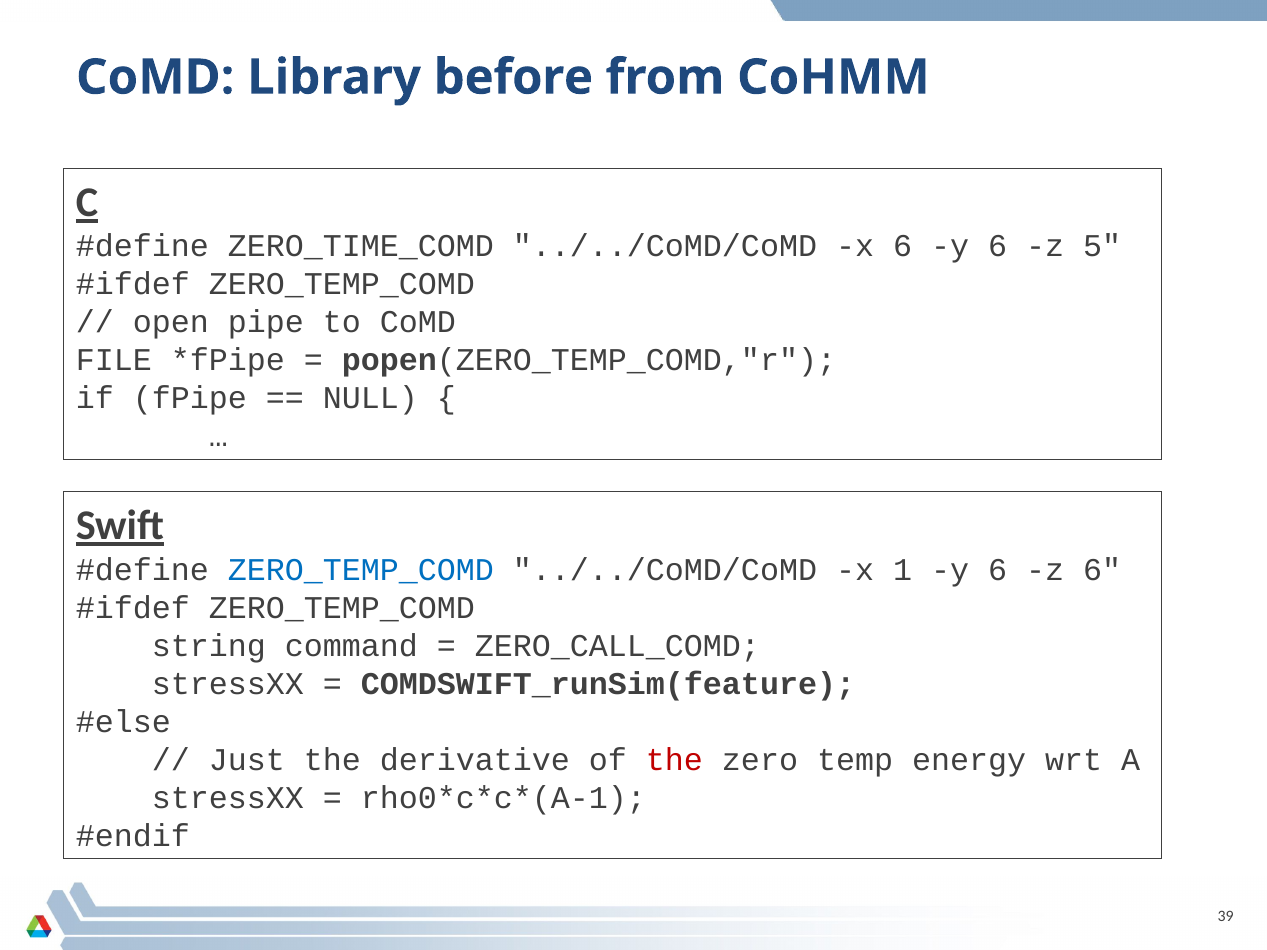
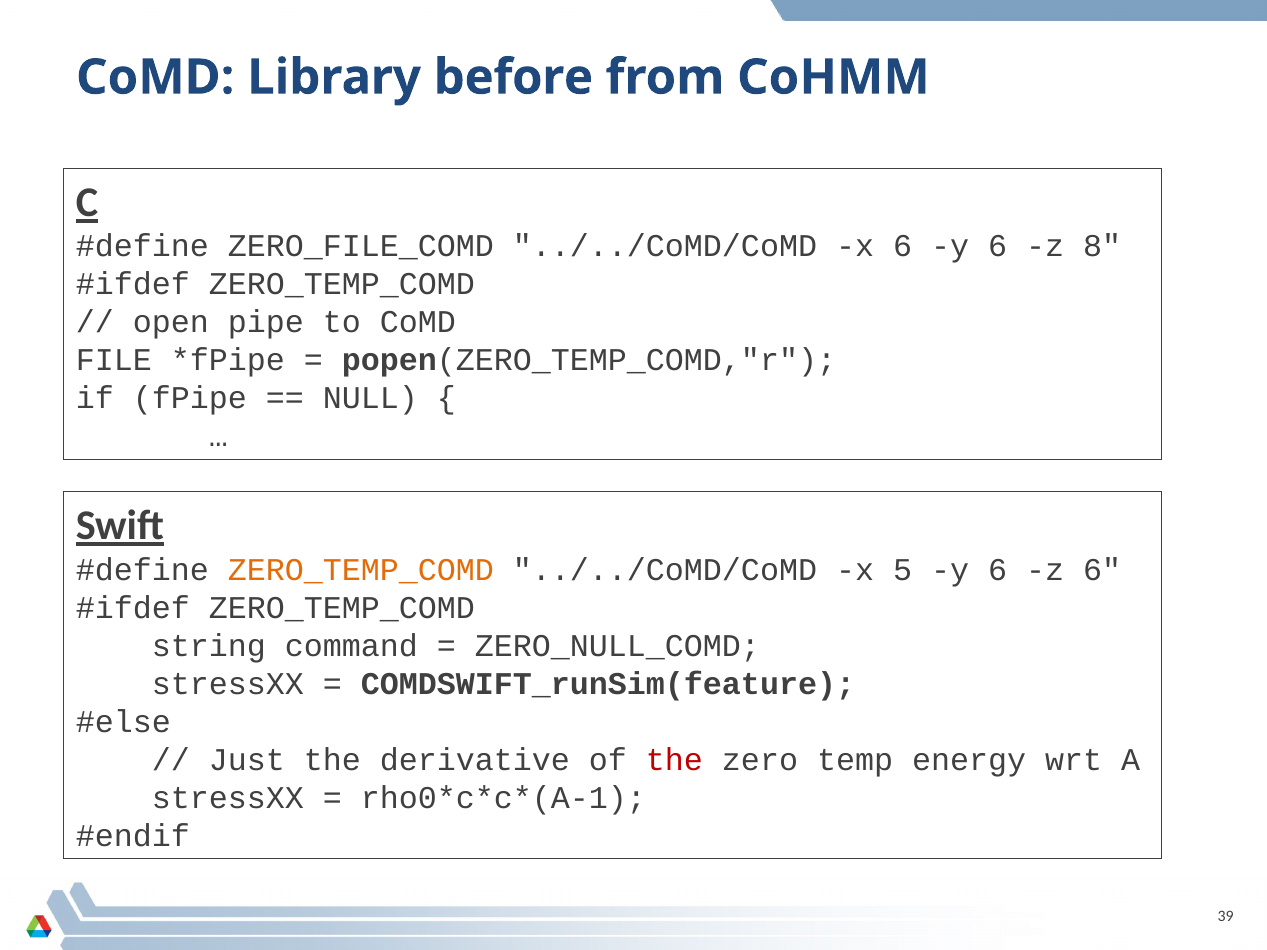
ZERO_TIME_COMD: ZERO_TIME_COMD -> ZERO_FILE_COMD
5: 5 -> 8
ZERO_TEMP_COMD at (361, 570) colour: blue -> orange
1: 1 -> 5
ZERO_CALL_COMD: ZERO_CALL_COMD -> ZERO_NULL_COMD
